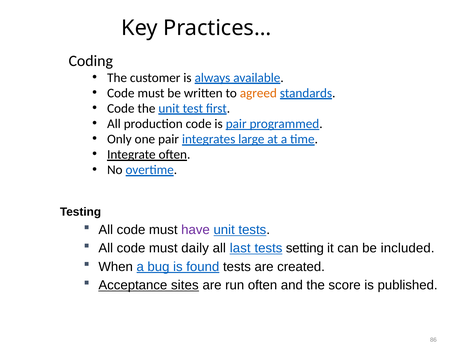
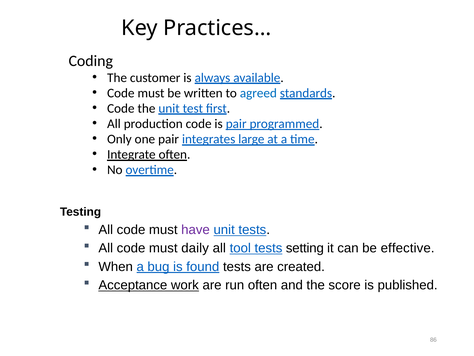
agreed colour: orange -> blue
last: last -> tool
included: included -> effective
sites: sites -> work
